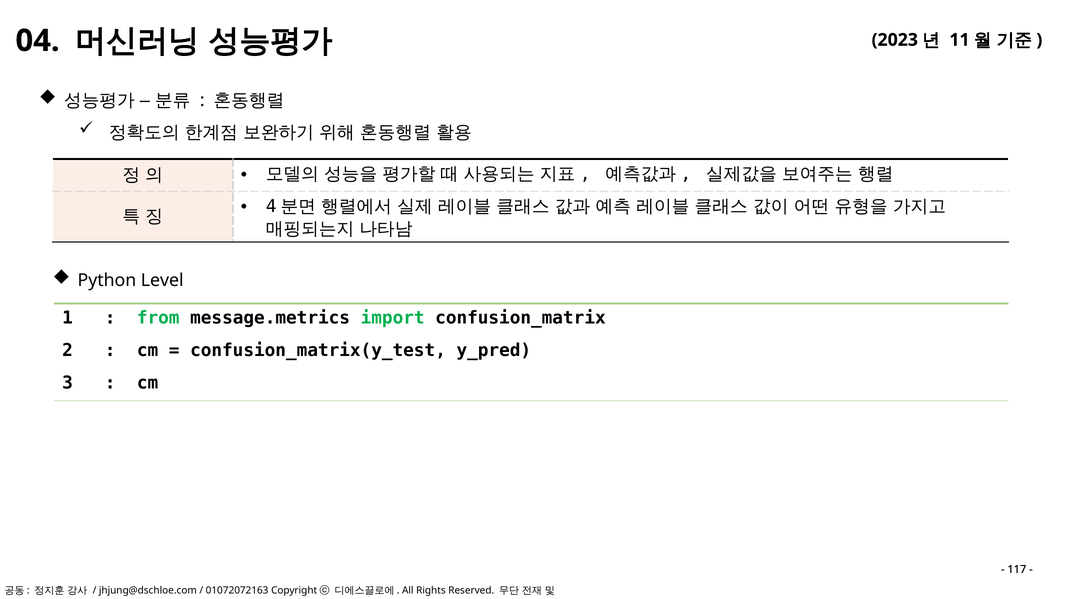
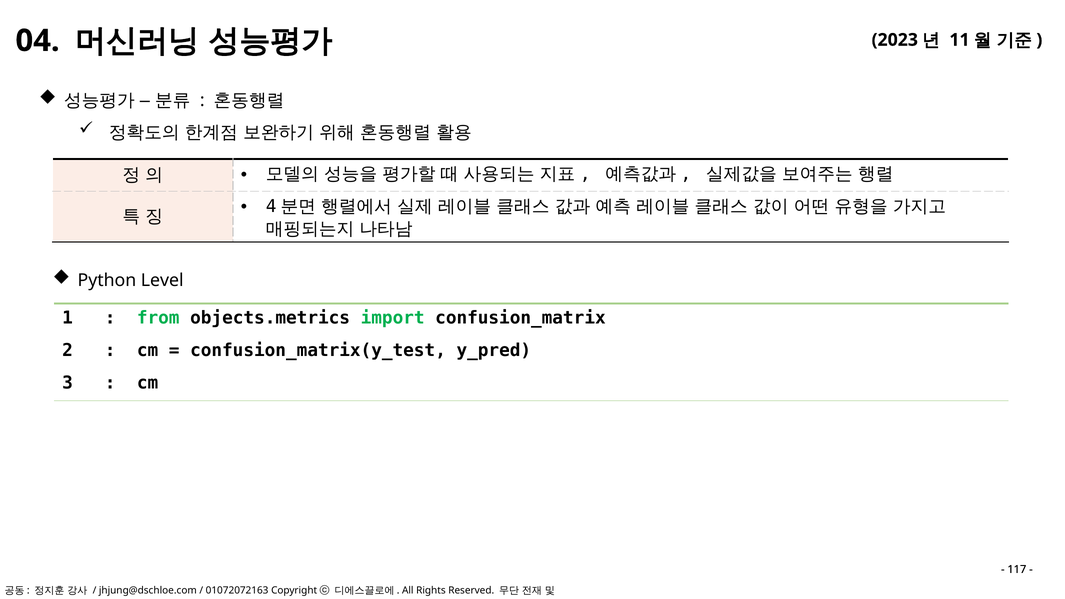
message.metrics: message.metrics -> objects.metrics
